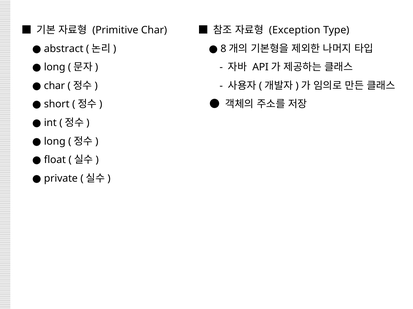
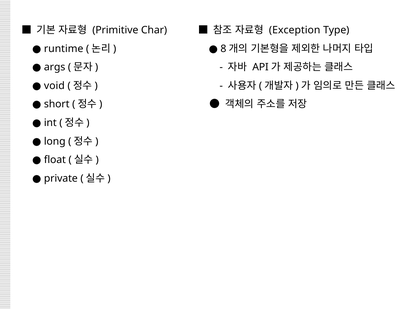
abstract: abstract -> runtime
long at (55, 67): long -> args
char at (54, 86): char -> void
